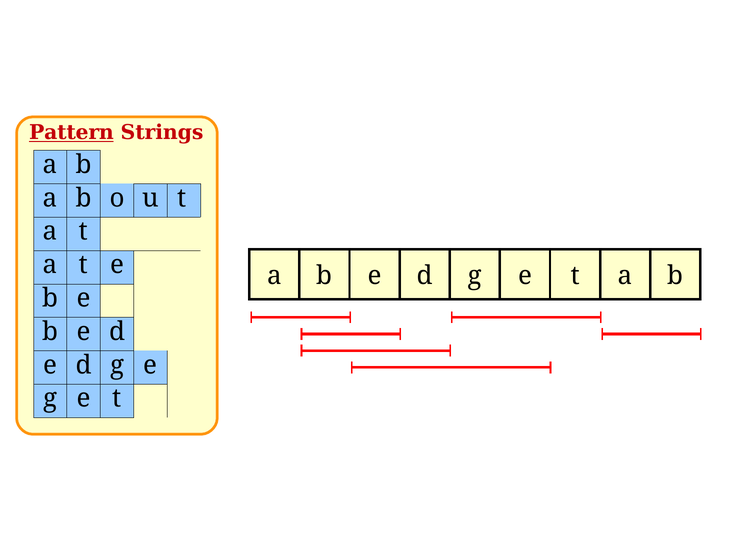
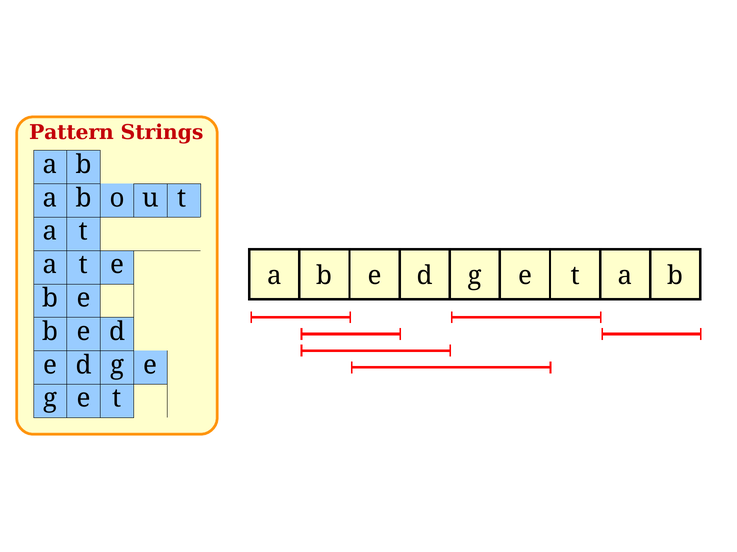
Pattern underline: present -> none
